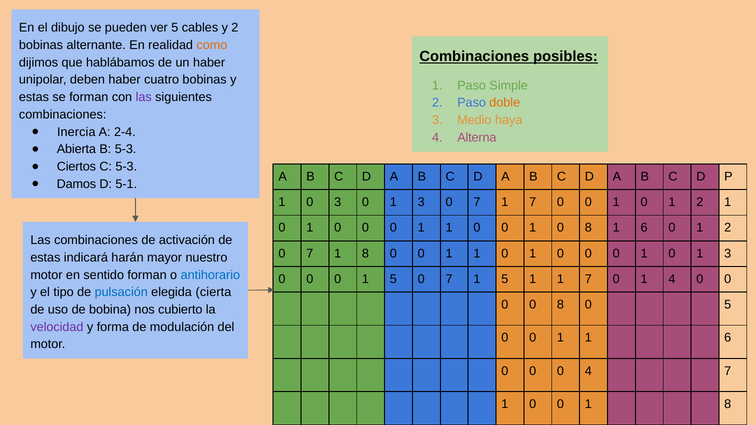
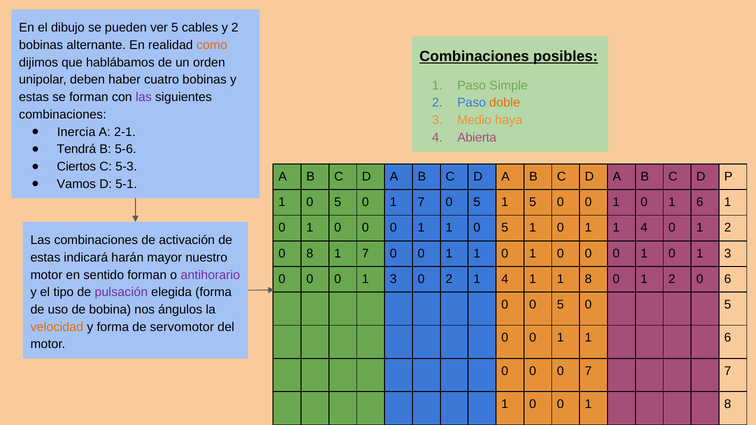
un haber: haber -> orden
2-4: 2-4 -> 2-1
Alterna: Alterna -> Abierta
Abierta: Abierta -> Tendrá
B 5-3: 5-3 -> 5-6
Damos: Damos -> Vamos
3 at (338, 202): 3 -> 5
3 at (421, 202): 3 -> 7
7 at (477, 202): 7 -> 5
7 at (533, 202): 7 -> 5
1 0 1 2: 2 -> 6
1 1 0 0: 0 -> 5
8 at (588, 228): 8 -> 1
6 at (644, 228): 6 -> 4
7 at (310, 254): 7 -> 8
8 at (365, 254): 8 -> 7
antihorario colour: blue -> purple
0 0 1 5: 5 -> 3
7 at (449, 279): 7 -> 2
5 at (505, 279): 5 -> 4
1 1 7: 7 -> 8
4 at (672, 279): 4 -> 2
0 at (728, 279): 0 -> 6
pulsación colour: blue -> purple
elegida cierta: cierta -> forma
0 0 8: 8 -> 5
cubierto: cubierto -> ángulos
velocidad colour: purple -> orange
modulación: modulación -> servomotor
0 4: 4 -> 7
